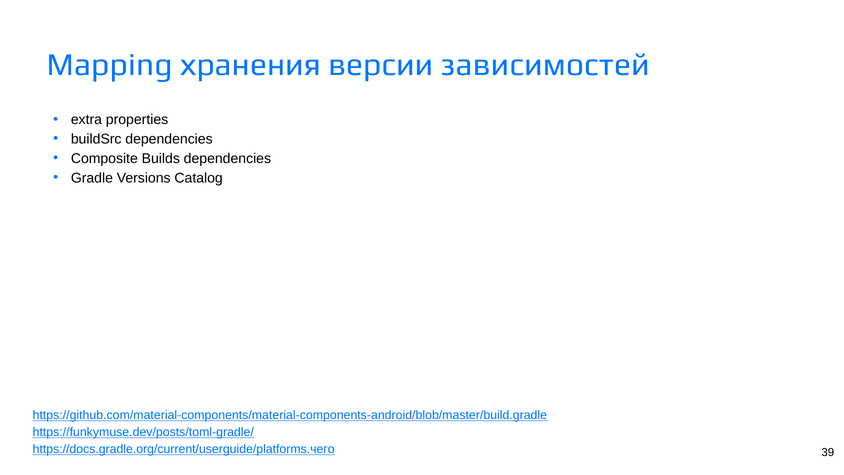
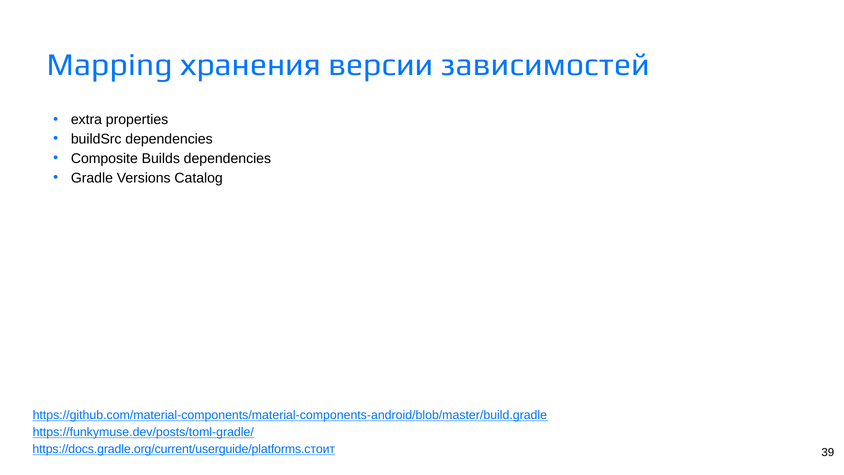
https://docs.gradle.org/current/userguide/platforms.чего: https://docs.gradle.org/current/userguide/platforms.чего -> https://docs.gradle.org/current/userguide/platforms.стоит
